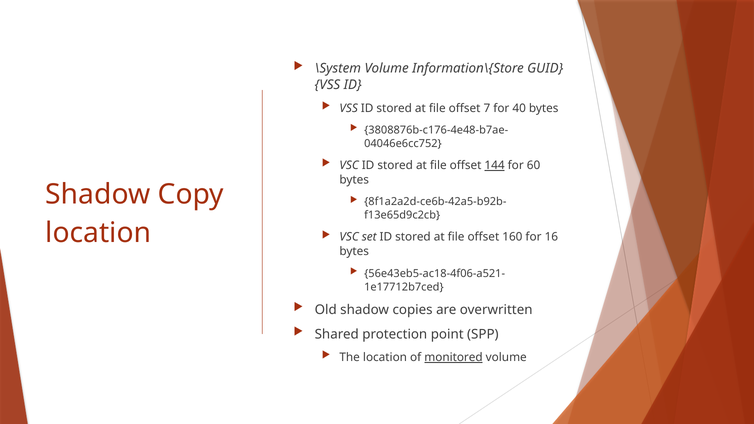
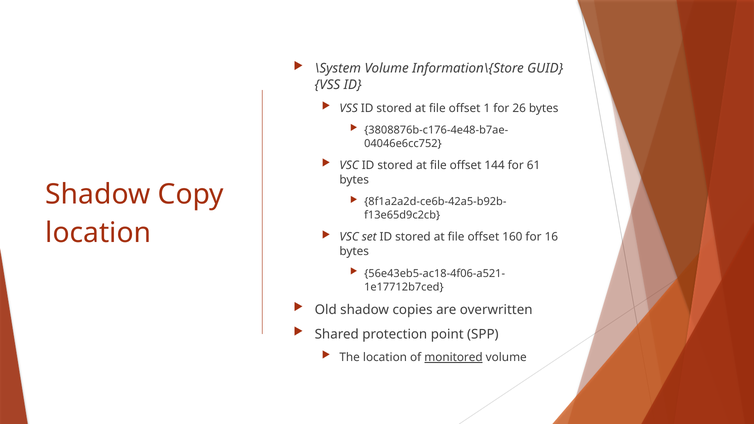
7: 7 -> 1
40: 40 -> 26
144 underline: present -> none
60: 60 -> 61
